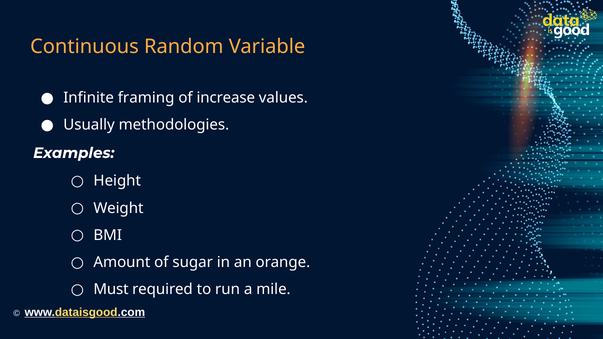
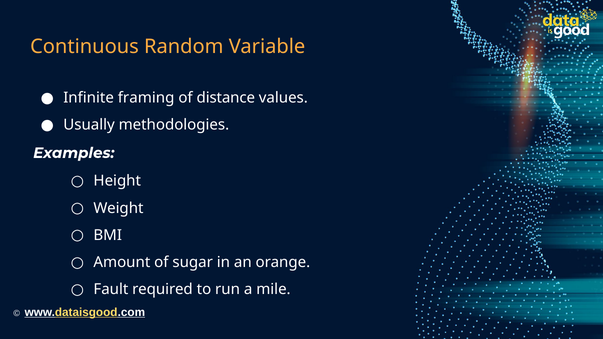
increase: increase -> distance
Must: Must -> Fault
